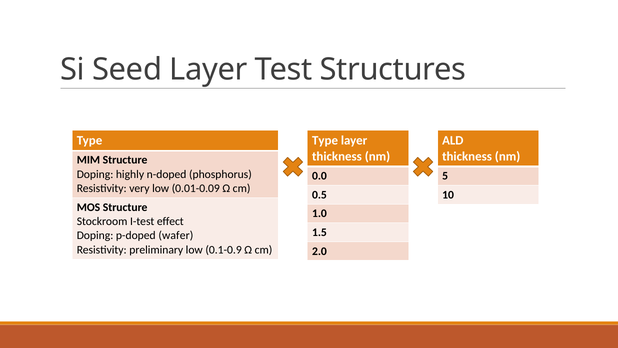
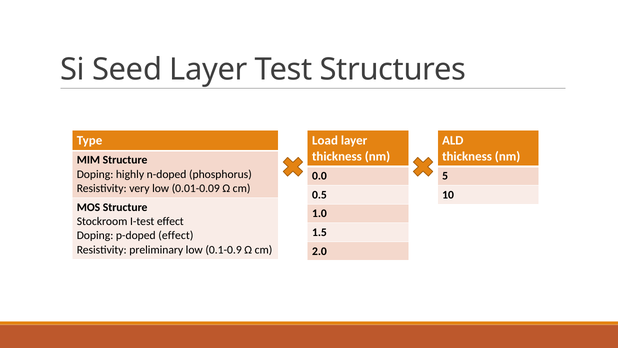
Type at (325, 140): Type -> Load
p-doped wafer: wafer -> effect
